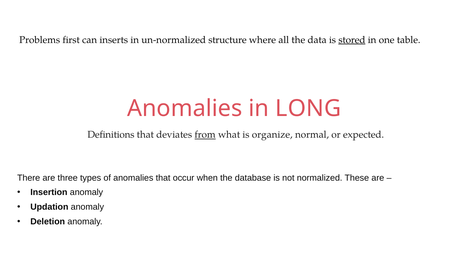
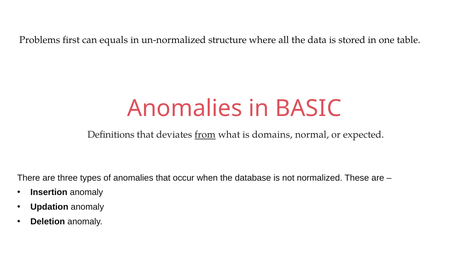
inserts: inserts -> equals
stored underline: present -> none
LONG: LONG -> BASIC
organize: organize -> domains
